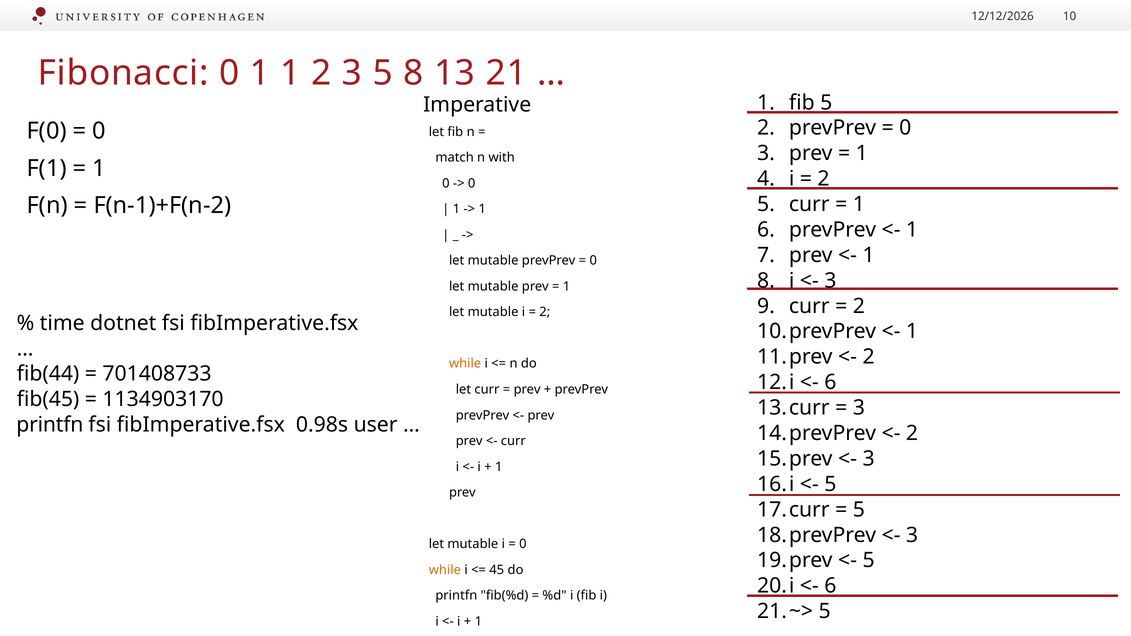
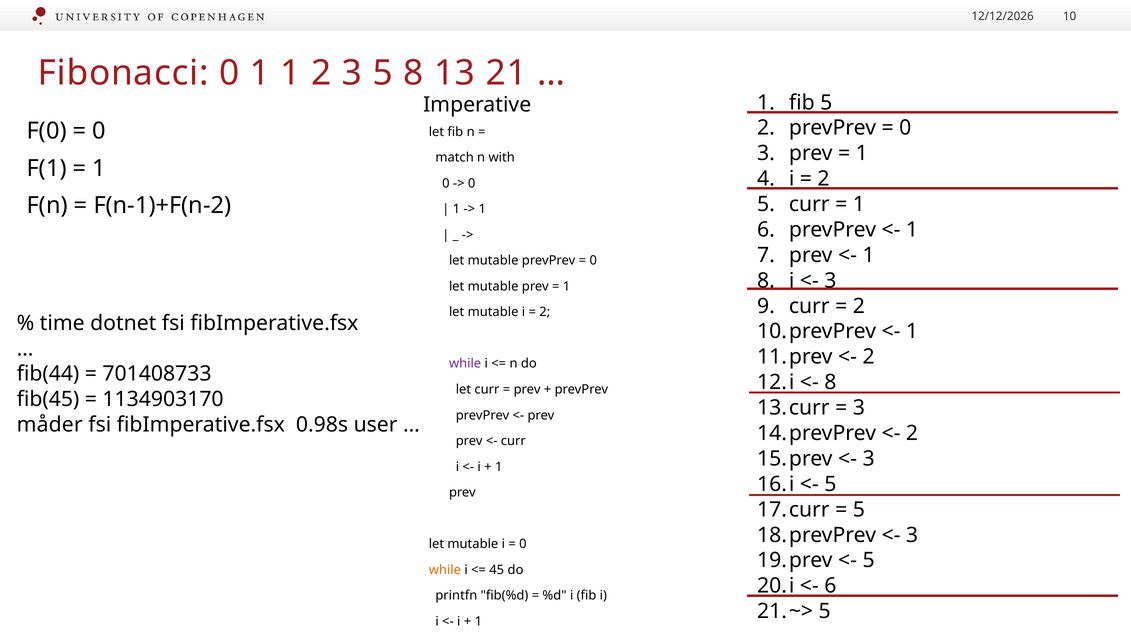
while at (465, 364) colour: orange -> purple
6 at (830, 382): 6 -> 8
printfn at (50, 425): printfn -> måder
